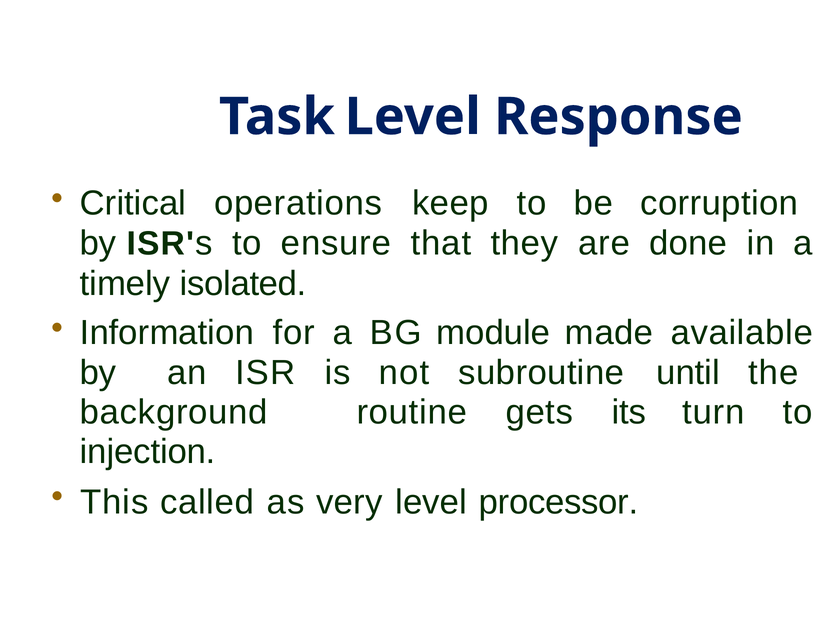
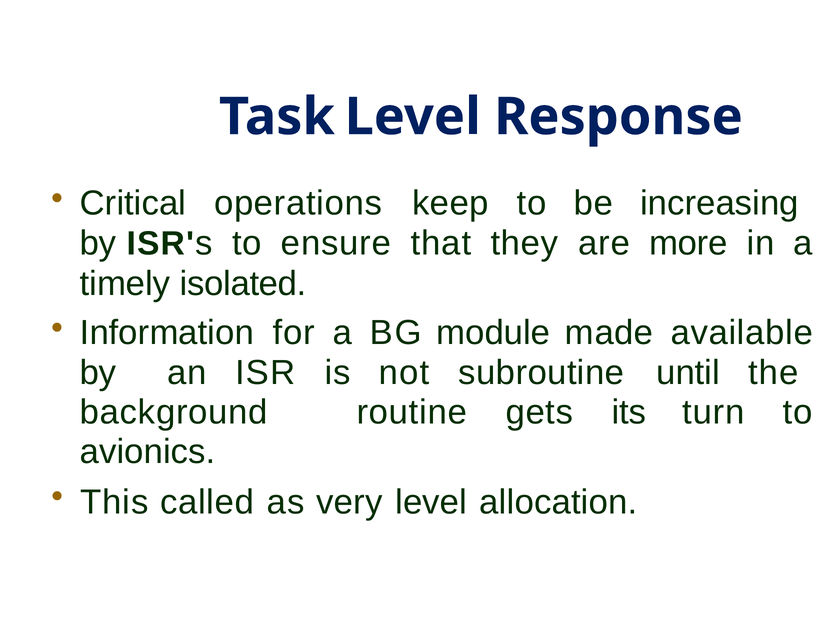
corruption: corruption -> increasing
done: done -> more
injection: injection -> avionics
processor: processor -> allocation
